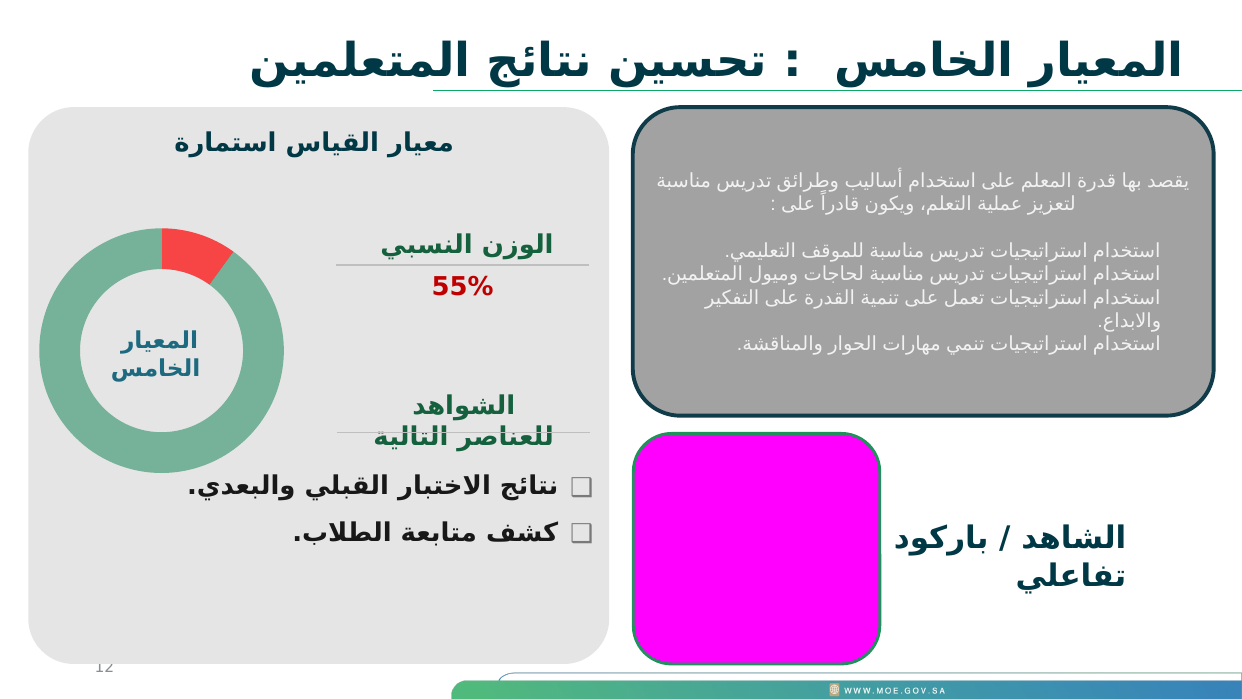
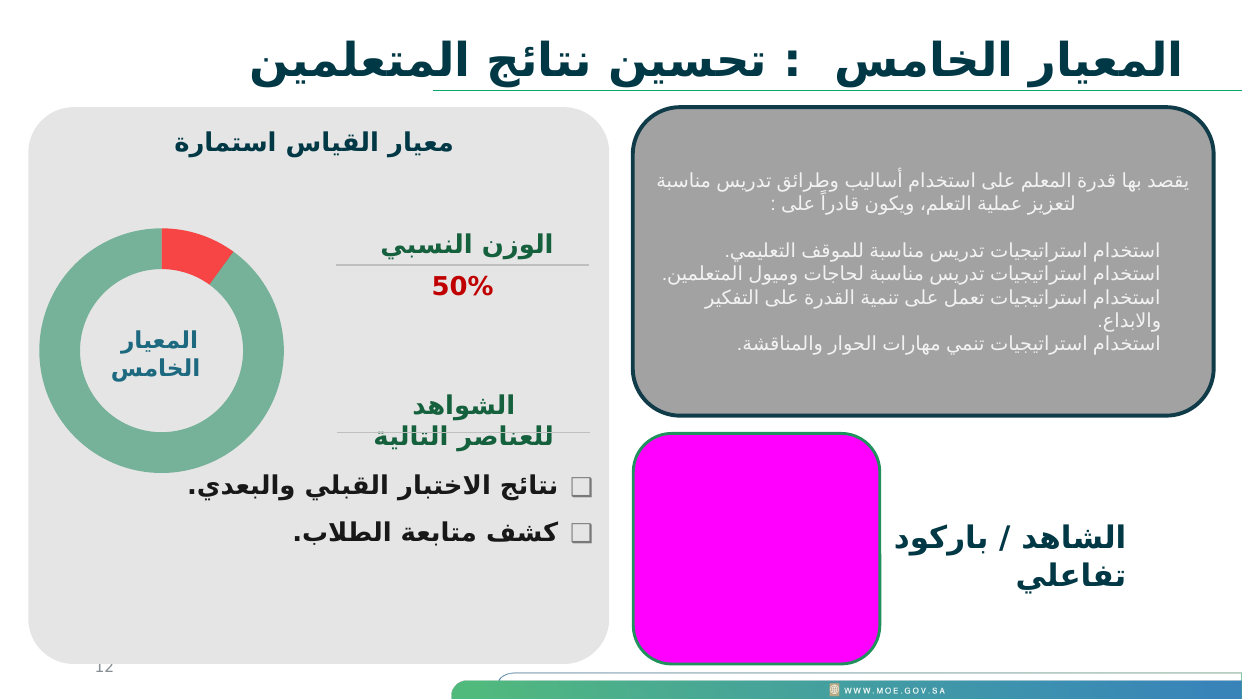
55%: 55% -> 50%
